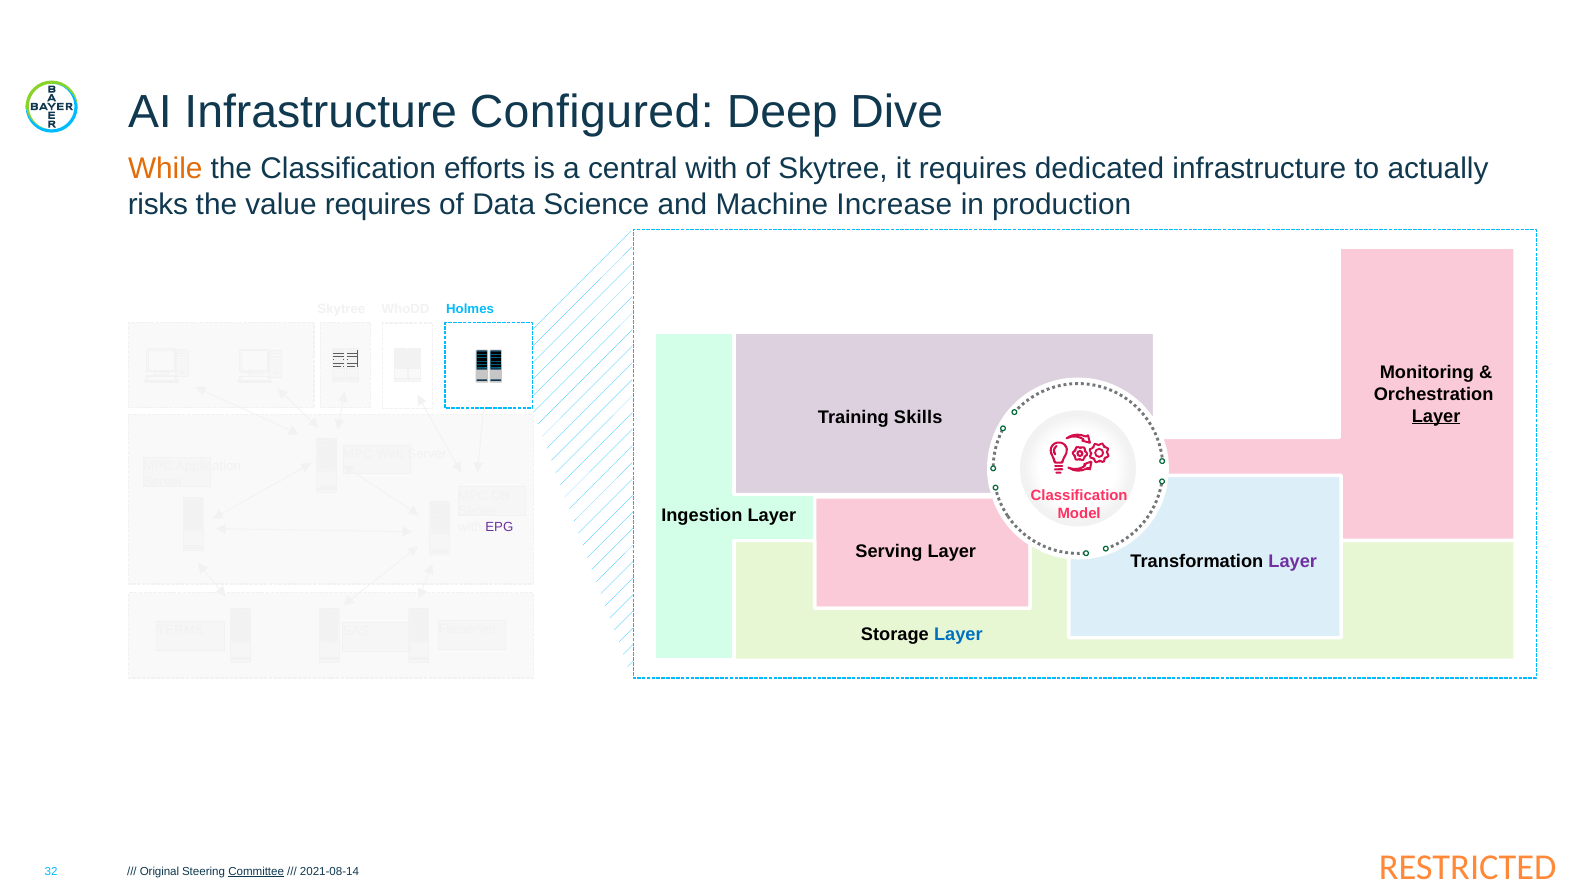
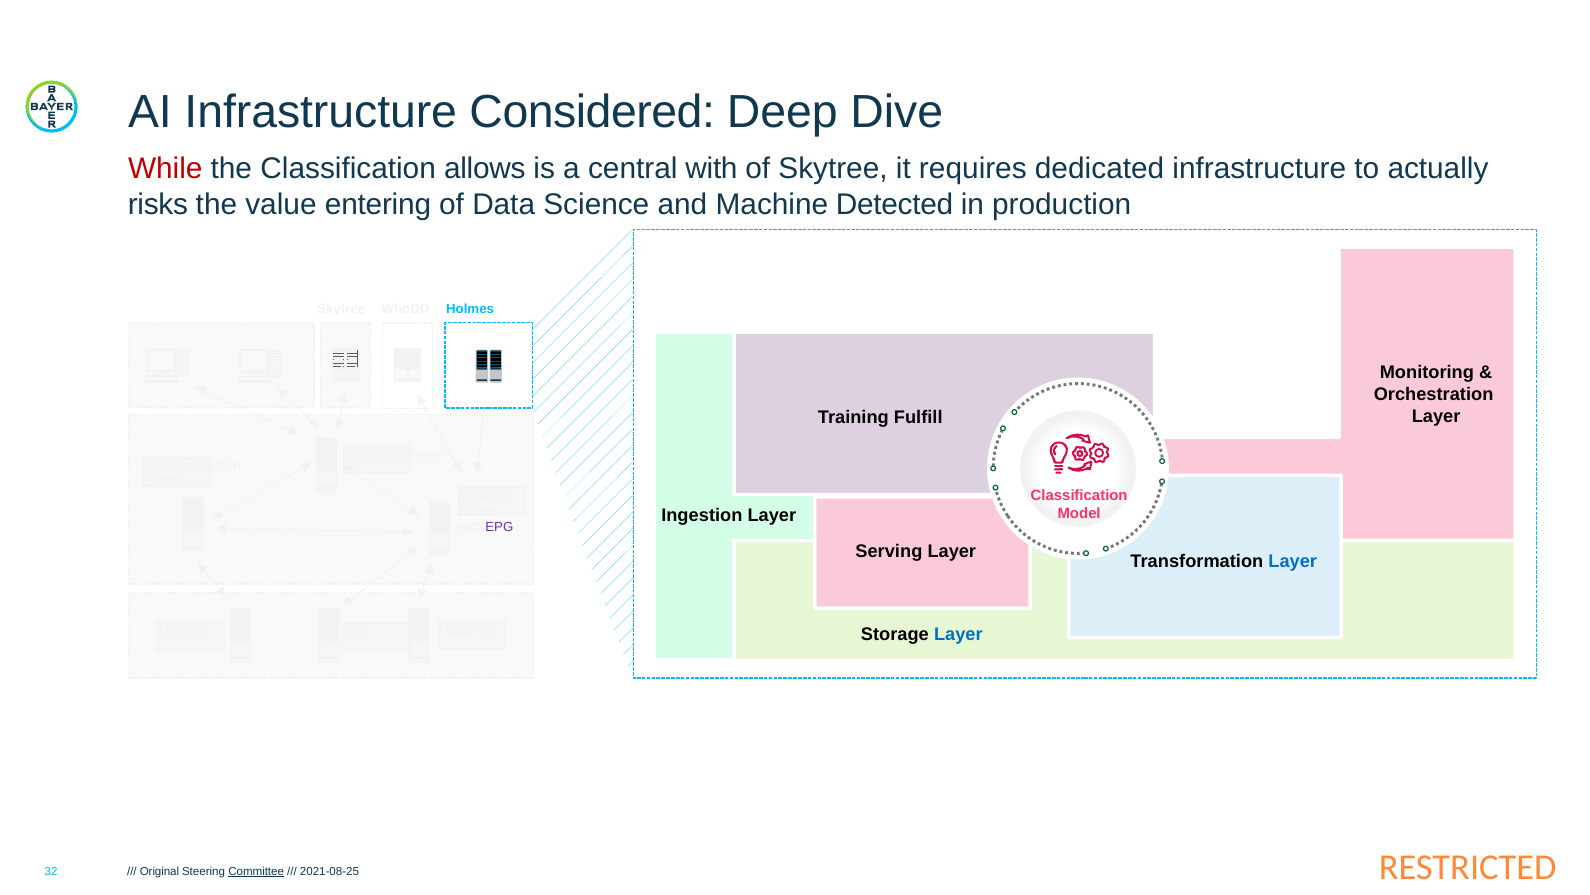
Configured: Configured -> Considered
While colour: orange -> red
efforts: efforts -> allows
value requires: requires -> entering
Increase: Increase -> Detected
Layer at (1436, 416) underline: present -> none
Skills: Skills -> Fulfill
Layer at (1293, 561) colour: purple -> blue
2021-08-14: 2021-08-14 -> 2021-08-25
